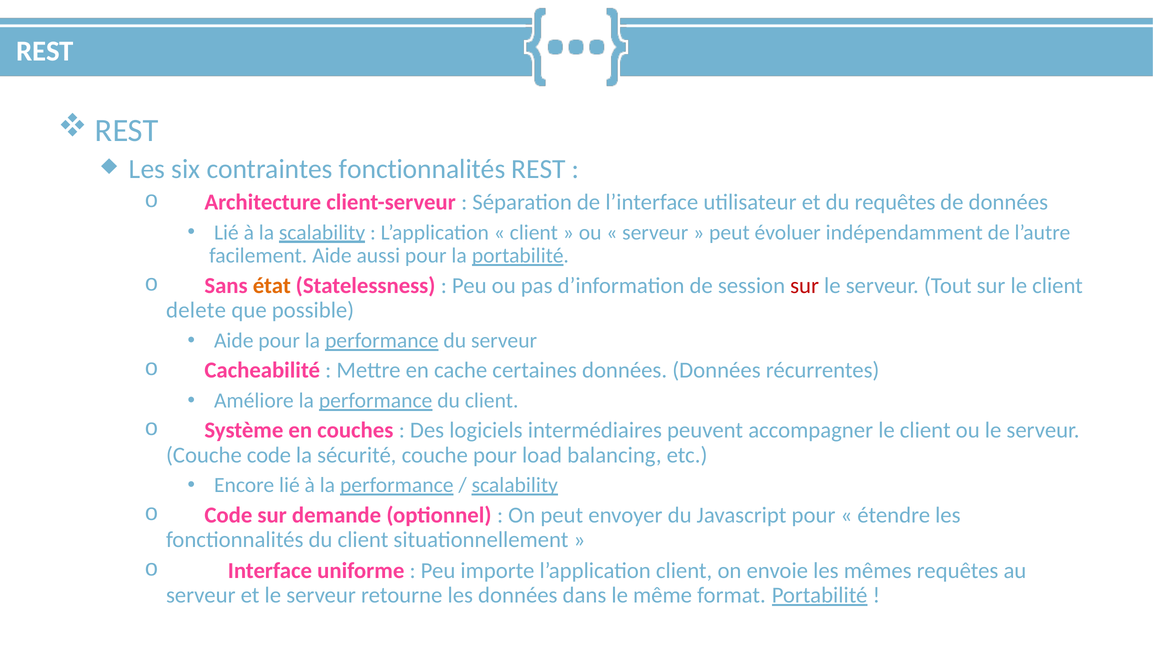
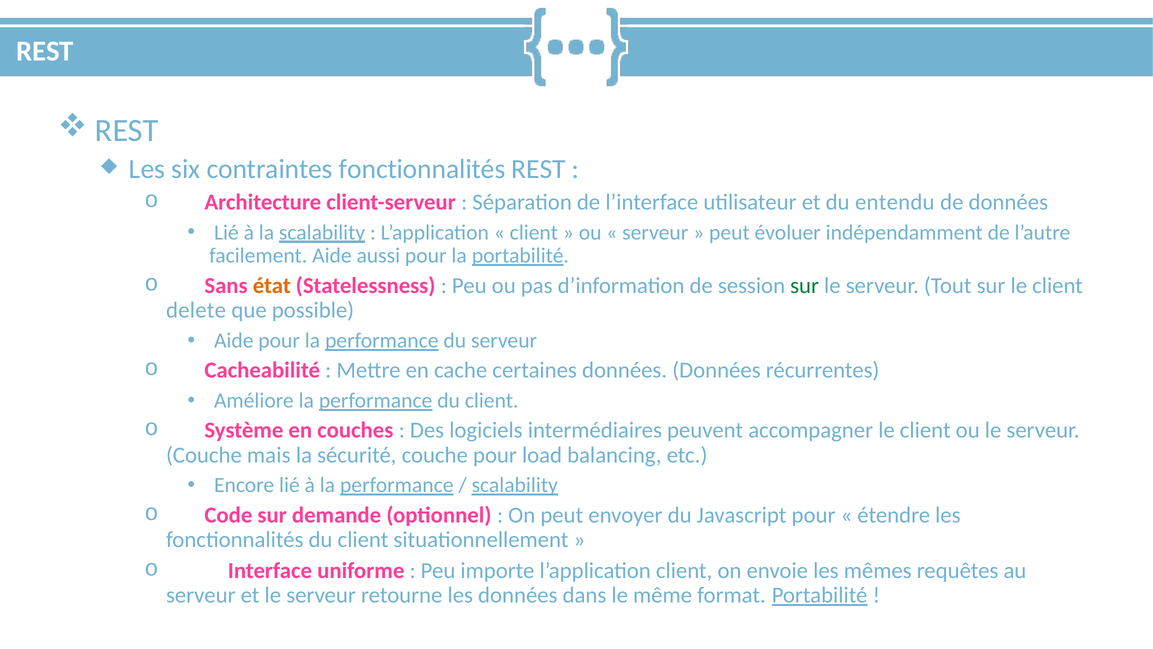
du requêtes: requêtes -> entendu
sur at (805, 286) colour: red -> green
code: code -> mais
